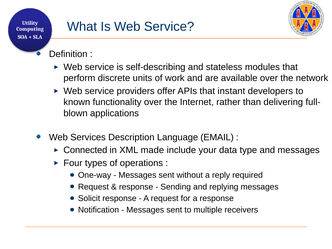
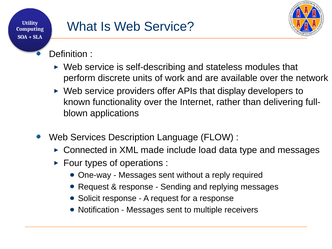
instant: instant -> display
EMAIL: EMAIL -> FLOW
your: your -> load
